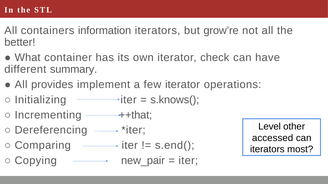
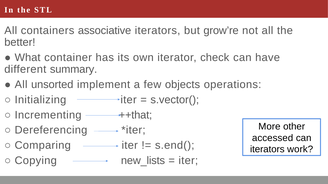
information: information -> associative
provides: provides -> unsorted
few iterator: iterator -> objects
s.knows(: s.knows( -> s.vector(
Level: Level -> More
most: most -> work
new_pair: new_pair -> new_lists
